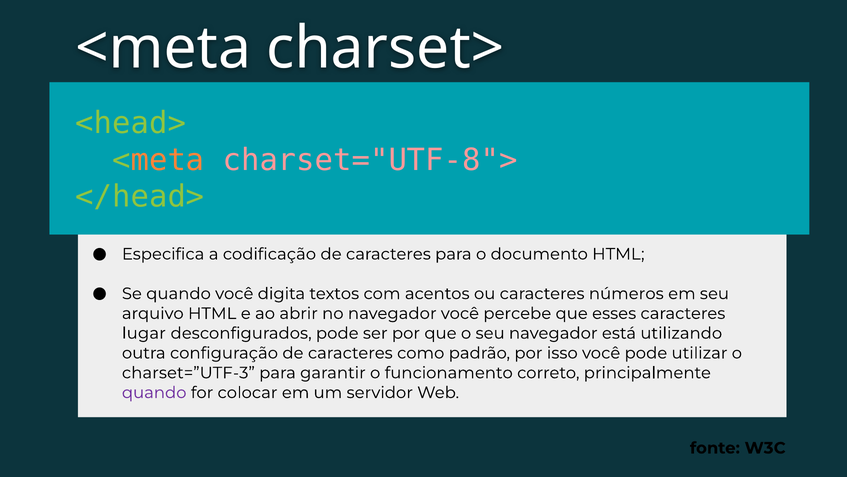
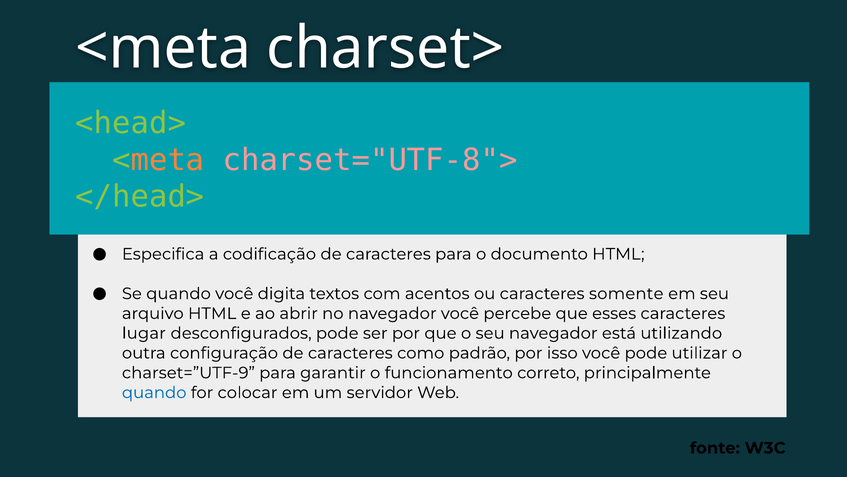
números: números -> somente
charset=”UTF-3: charset=”UTF-3 -> charset=”UTF-9
quando at (154, 392) colour: purple -> blue
